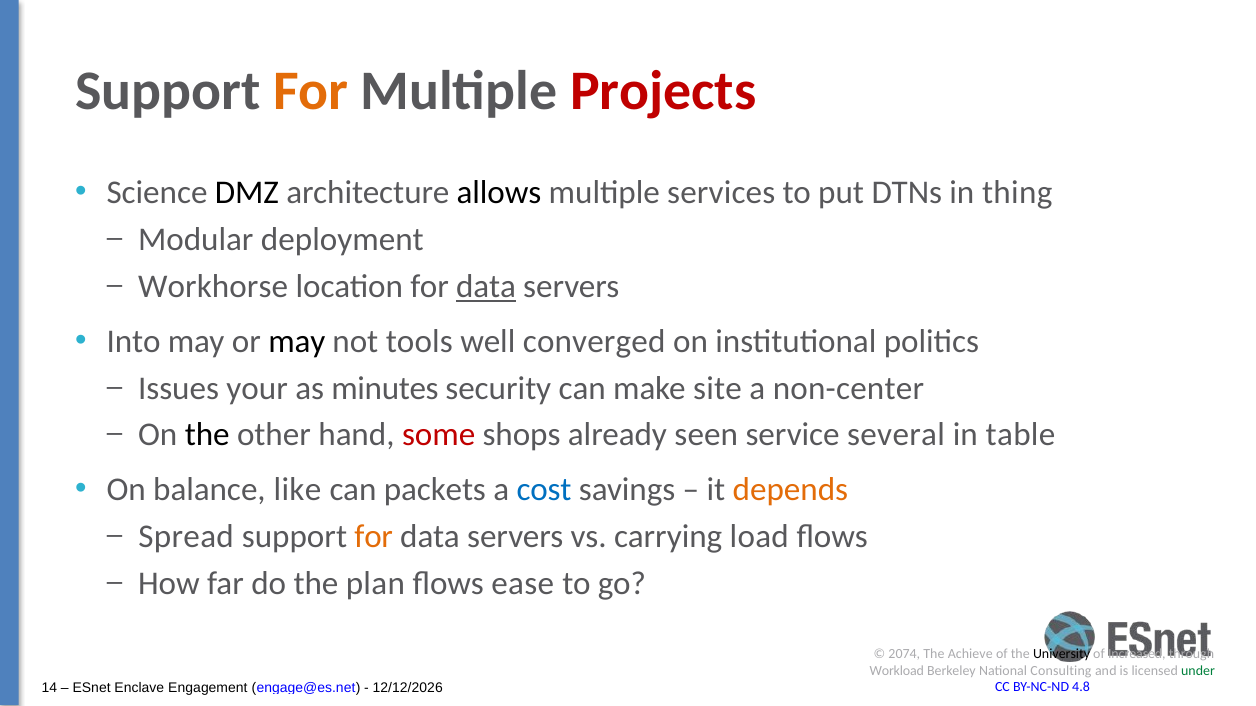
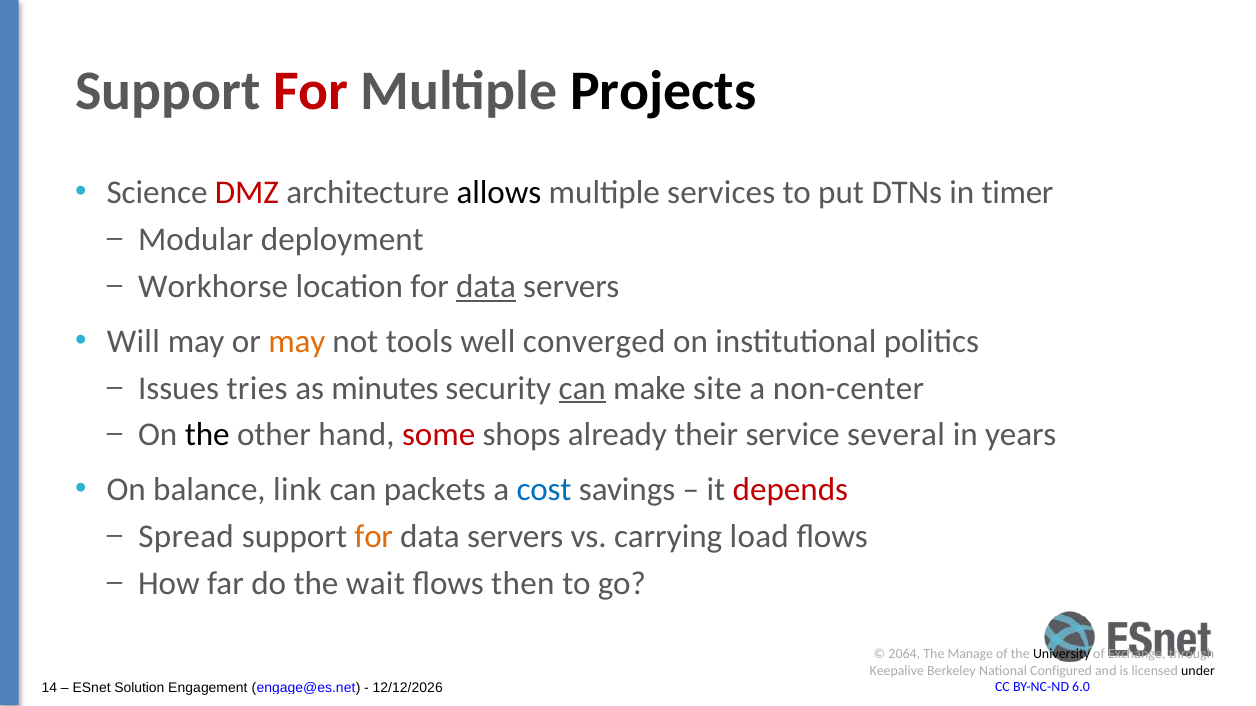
For at (311, 91) colour: orange -> red
Projects colour: red -> black
DMZ colour: black -> red
thing: thing -> timer
Into: Into -> Will
may at (297, 342) colour: black -> orange
your: your -> tries
can at (582, 388) underline: none -> present
seen: seen -> their
table: table -> years
like: like -> link
depends colour: orange -> red
plan: plan -> wait
ease: ease -> then
2074: 2074 -> 2064
Achieve: Achieve -> Manage
Increased: Increased -> Exchange
Workload: Workload -> Keepalive
Consulting: Consulting -> Configured
under colour: green -> black
4.8: 4.8 -> 6.0
Enclave: Enclave -> Solution
